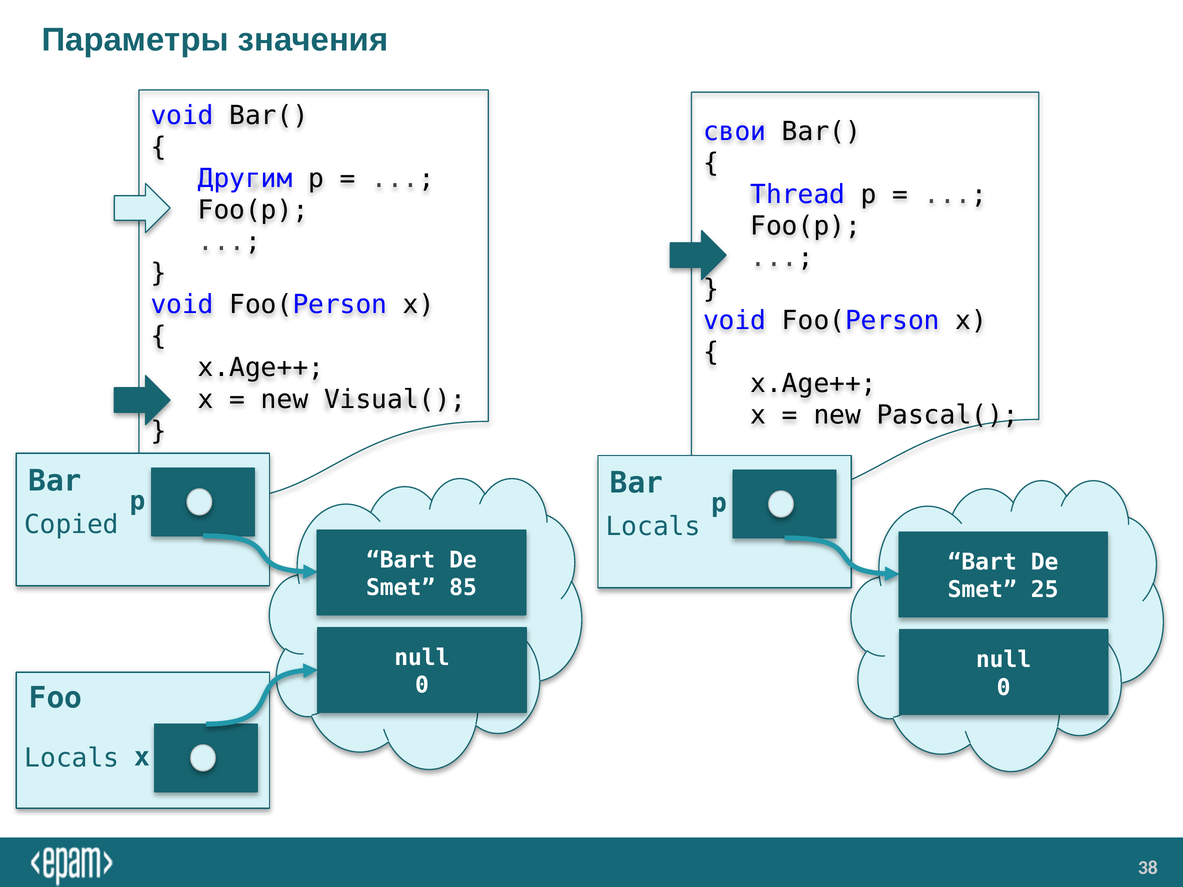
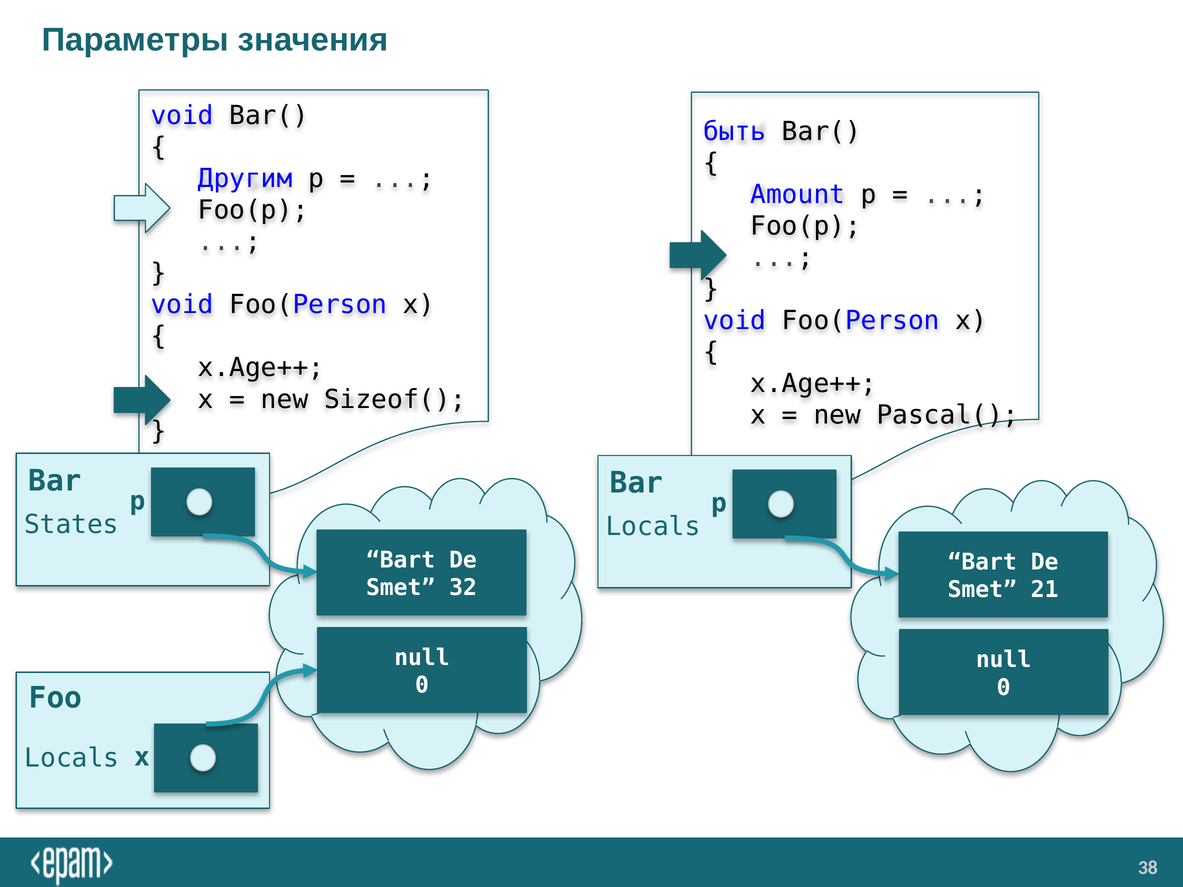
свои: свои -> быть
Thread: Thread -> Amount
Visual(: Visual( -> Sizeof(
Copied: Copied -> States
85: 85 -> 32
25: 25 -> 21
